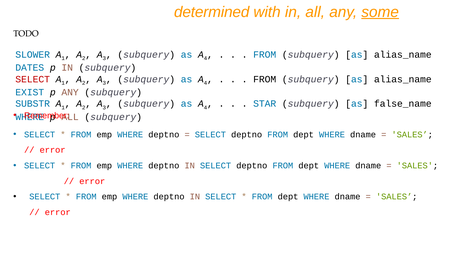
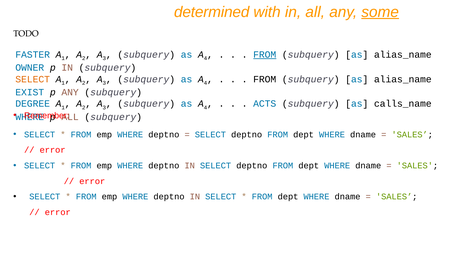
SLOWER: SLOWER -> FASTER
FROM at (265, 55) underline: none -> present
DATES: DATES -> OWNER
SELECT at (33, 79) colour: red -> orange
SUBSTR: SUBSTR -> DEGREE
STAR: STAR -> ACTS
false_name: false_name -> calls_name
